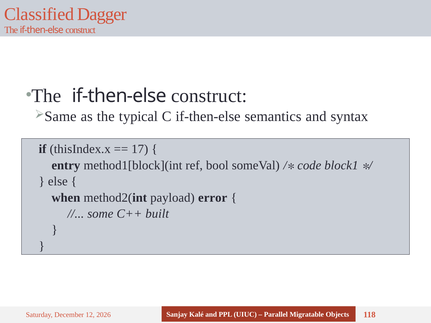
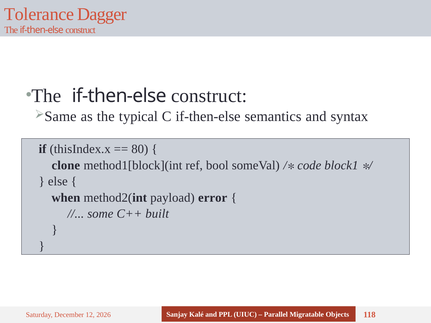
Classified: Classified -> Tolerance
17: 17 -> 80
entry: entry -> clone
